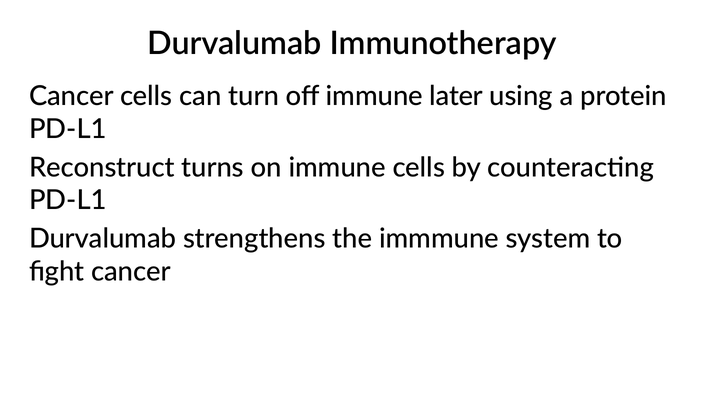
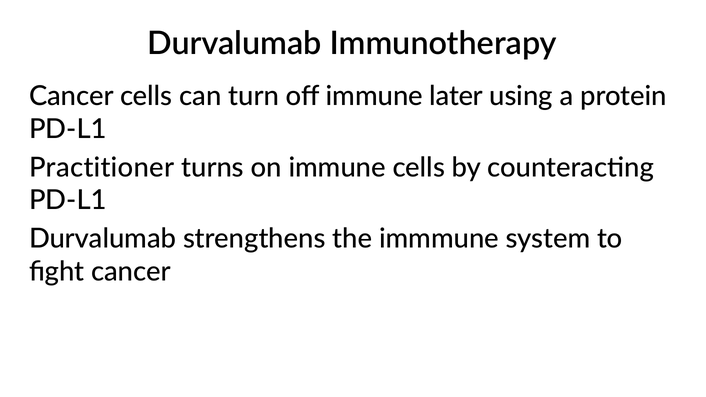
Reconstruct: Reconstruct -> Practitioner
